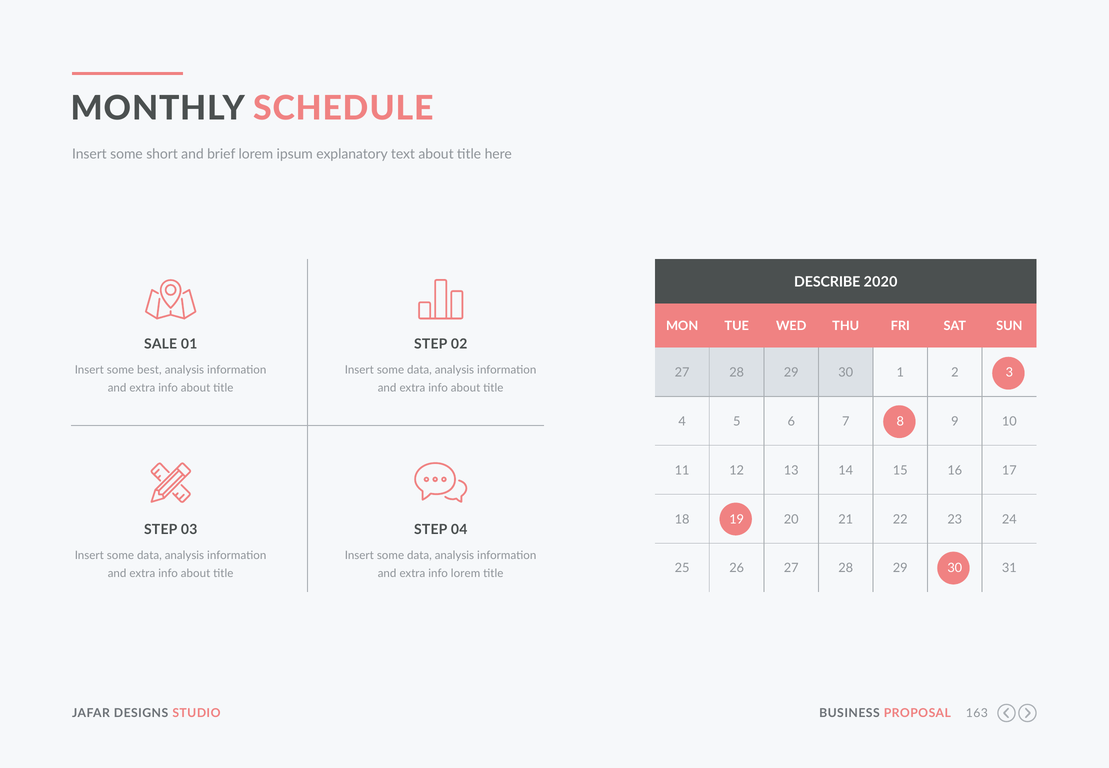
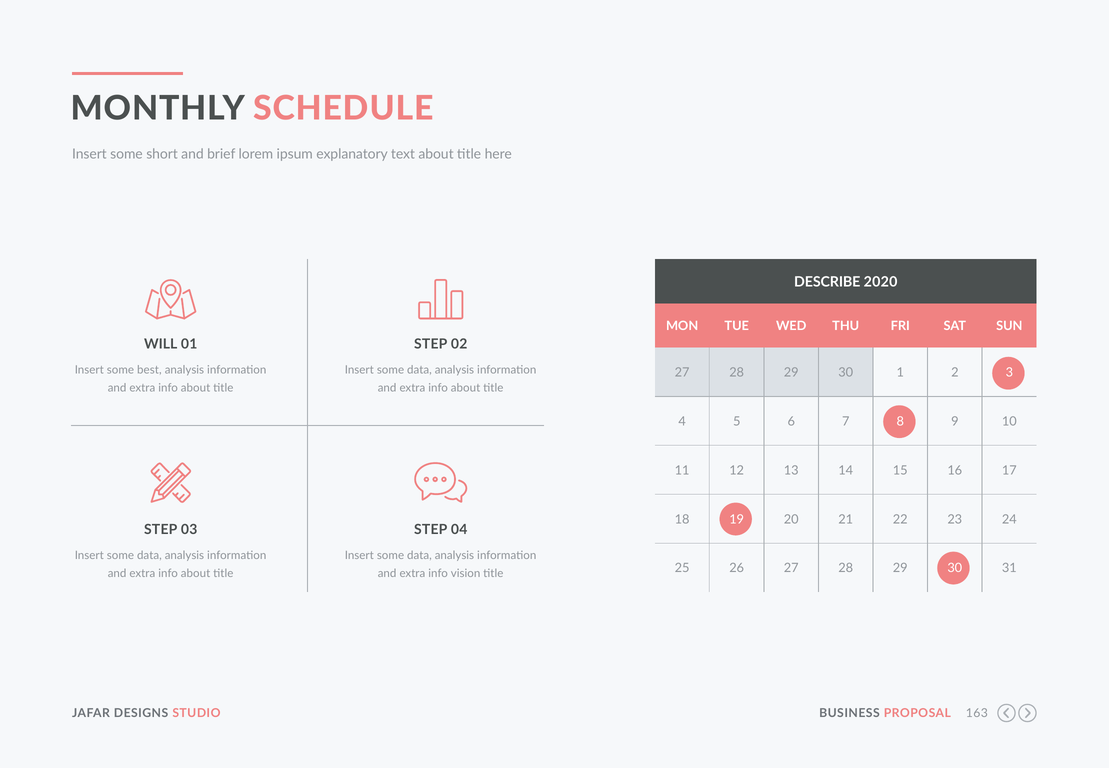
SALE: SALE -> WILL
info lorem: lorem -> vision
